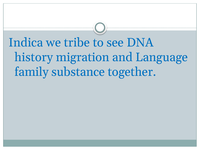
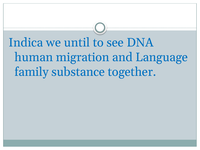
tribe: tribe -> until
history: history -> human
